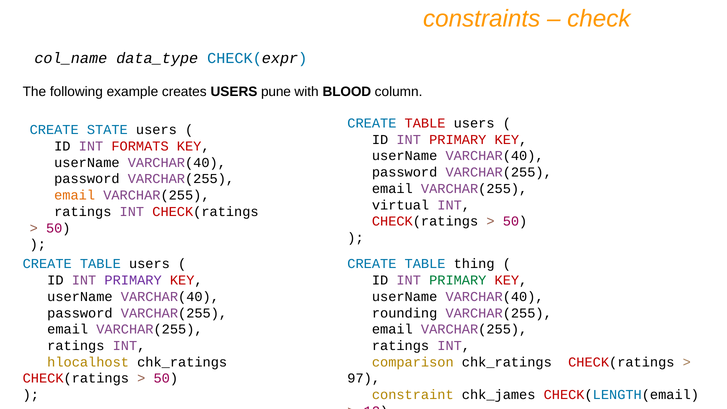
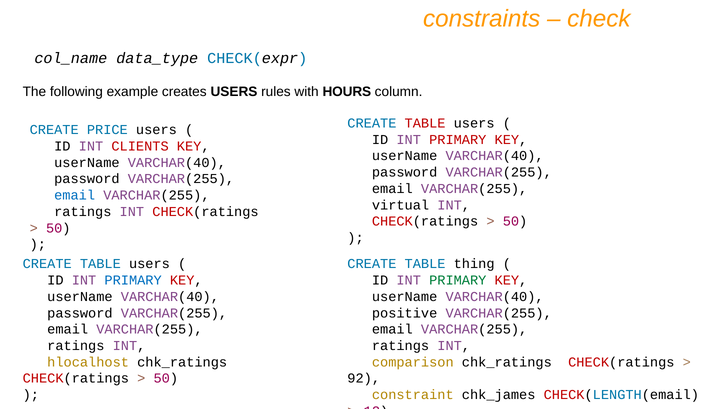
pune: pune -> rules
BLOOD: BLOOD -> HOURS
STATE: STATE -> PRICE
FORMATS: FORMATS -> CLIENTS
email at (75, 195) colour: orange -> blue
PRIMARY at (133, 280) colour: purple -> blue
rounding: rounding -> positive
97: 97 -> 92
